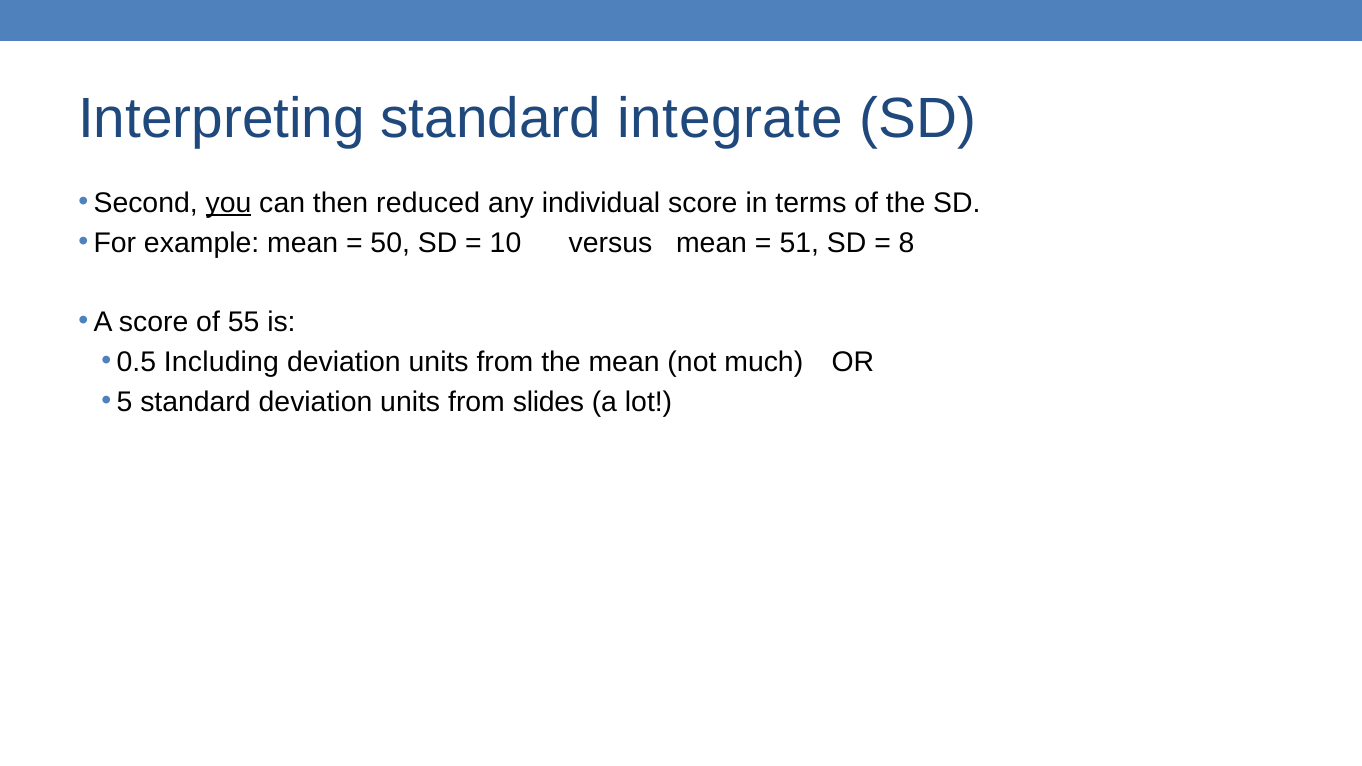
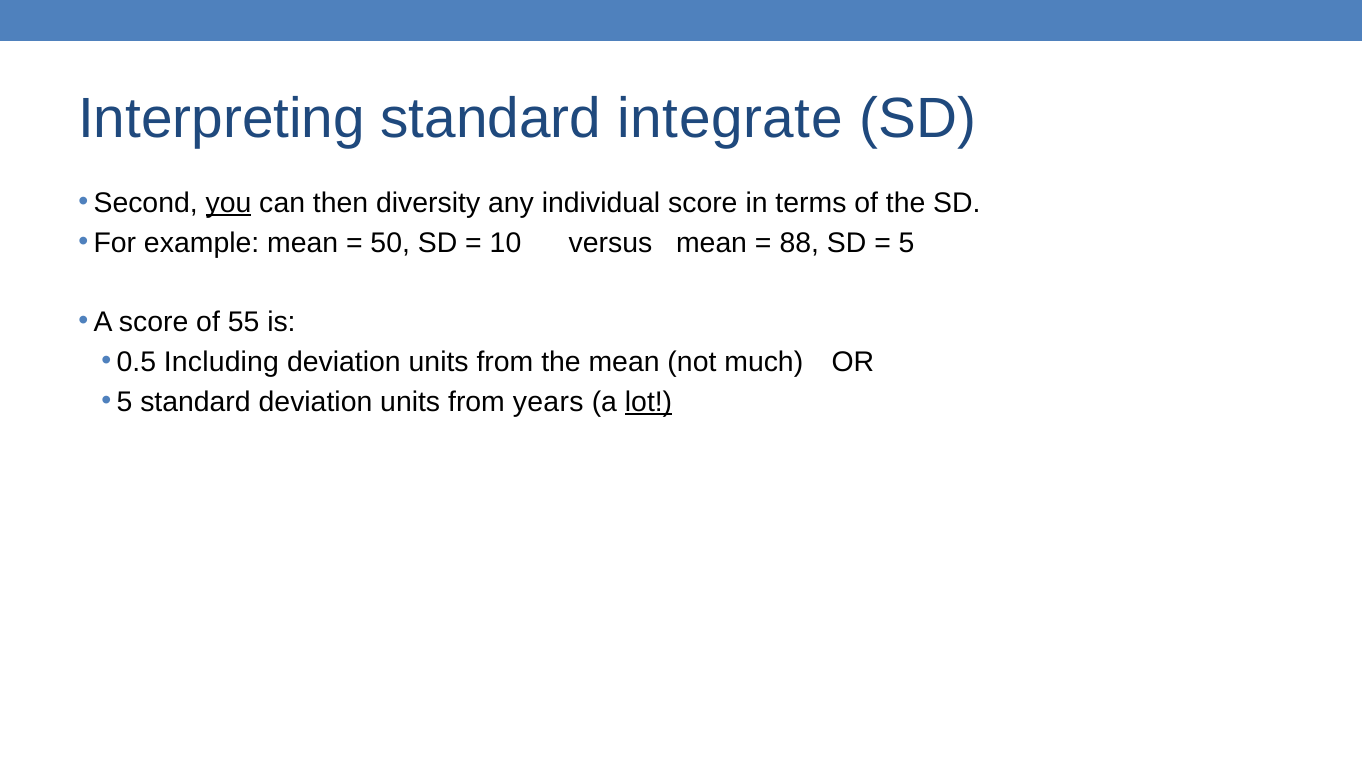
reduced: reduced -> diversity
51: 51 -> 88
8: 8 -> 5
slides: slides -> years
lot underline: none -> present
